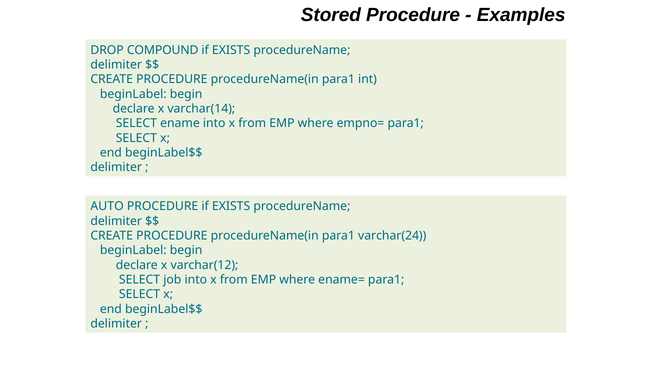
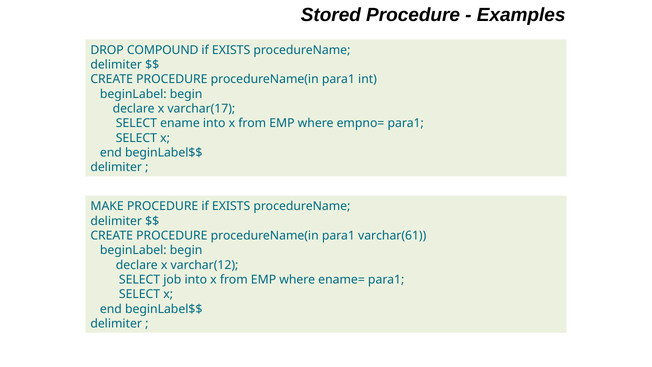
varchar(14: varchar(14 -> varchar(17
AUTO: AUTO -> MAKE
varchar(24: varchar(24 -> varchar(61
